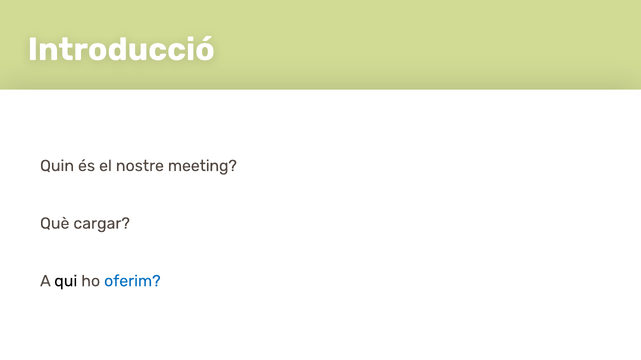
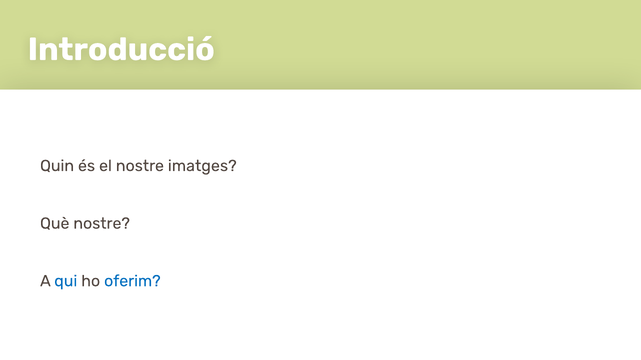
meeting: meeting -> imatges
Què cargar: cargar -> nostre
qui colour: black -> blue
